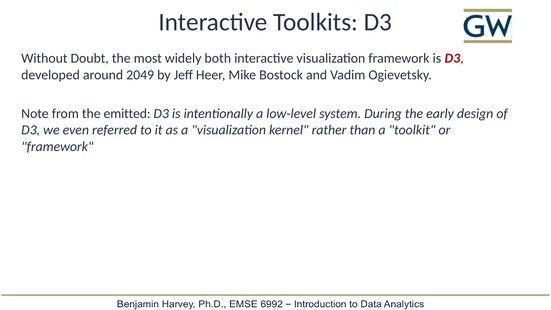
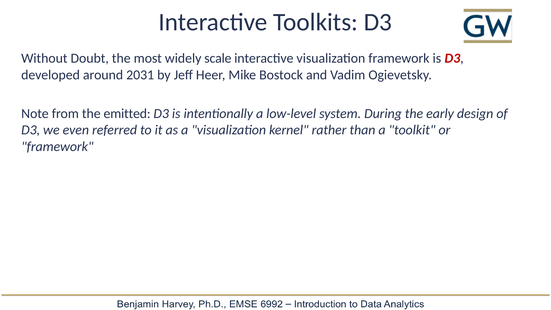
both: both -> scale
2049: 2049 -> 2031
